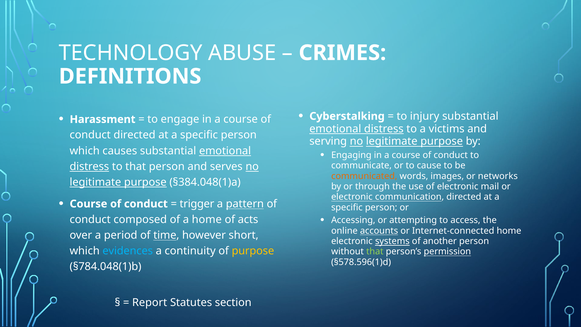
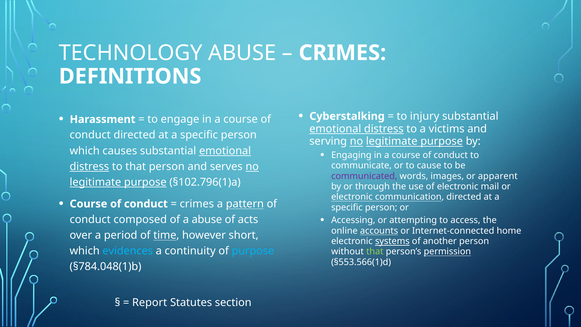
communicated colour: orange -> purple
networks: networks -> apparent
§384.048(1)a: §384.048(1)a -> §102.796(1)a
trigger at (197, 204): trigger -> crimes
a home: home -> abuse
purpose at (253, 251) colour: yellow -> light blue
§578.596(1)d: §578.596(1)d -> §553.566(1)d
